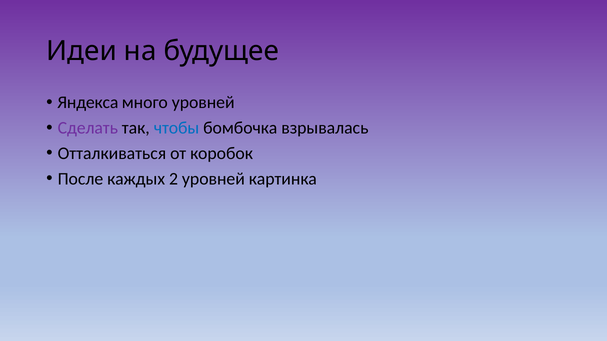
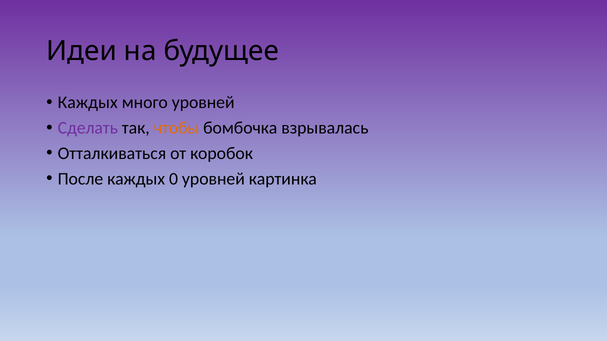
Яндекса at (88, 103): Яндекса -> Каждых
чтобы colour: blue -> orange
2: 2 -> 0
